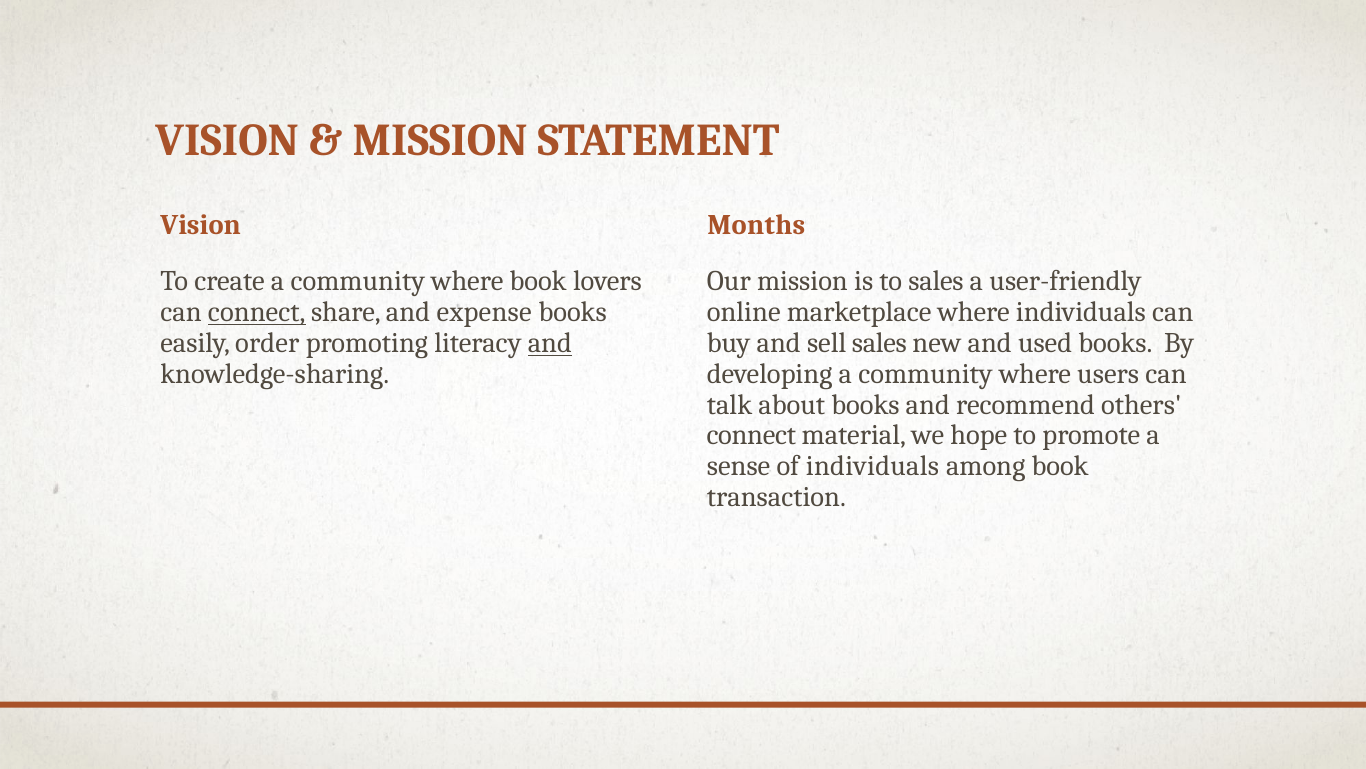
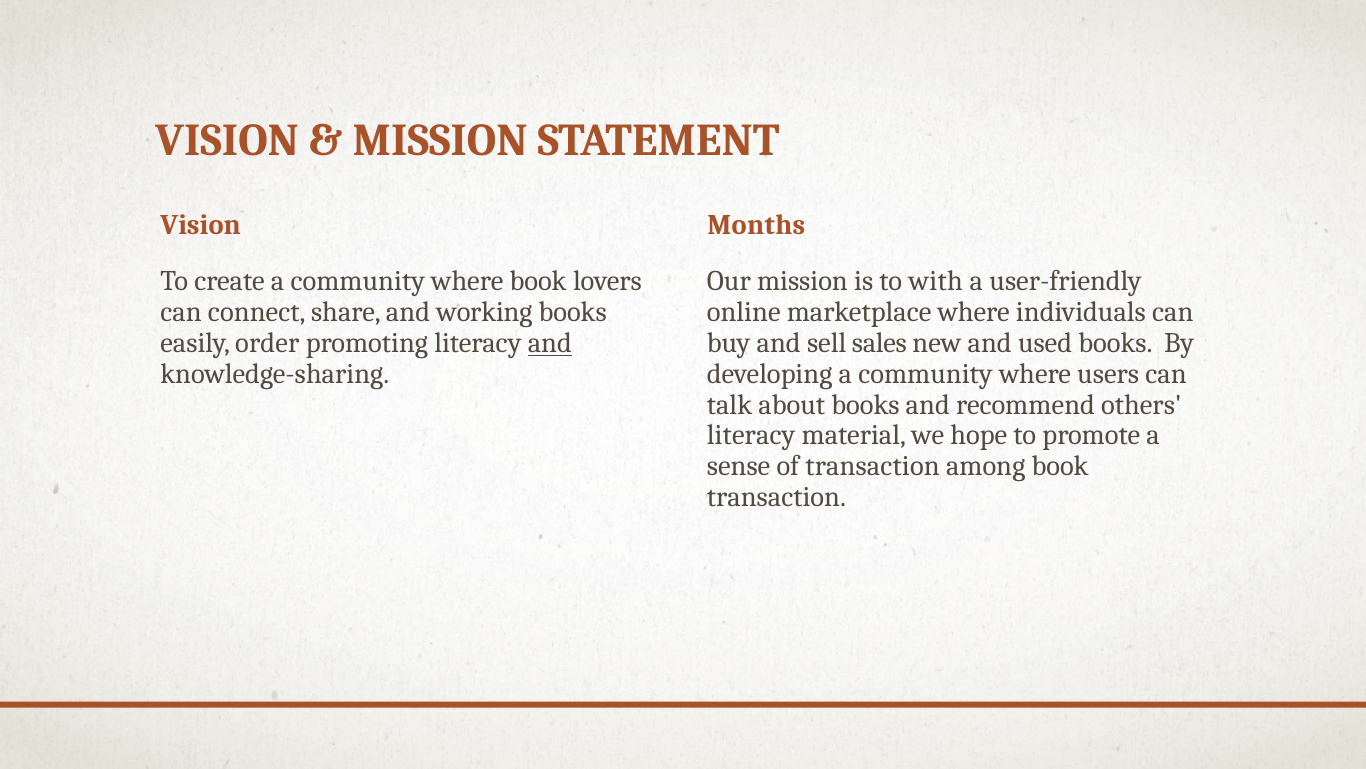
to sales: sales -> with
connect at (257, 312) underline: present -> none
expense: expense -> working
connect at (751, 435): connect -> literacy
of individuals: individuals -> transaction
